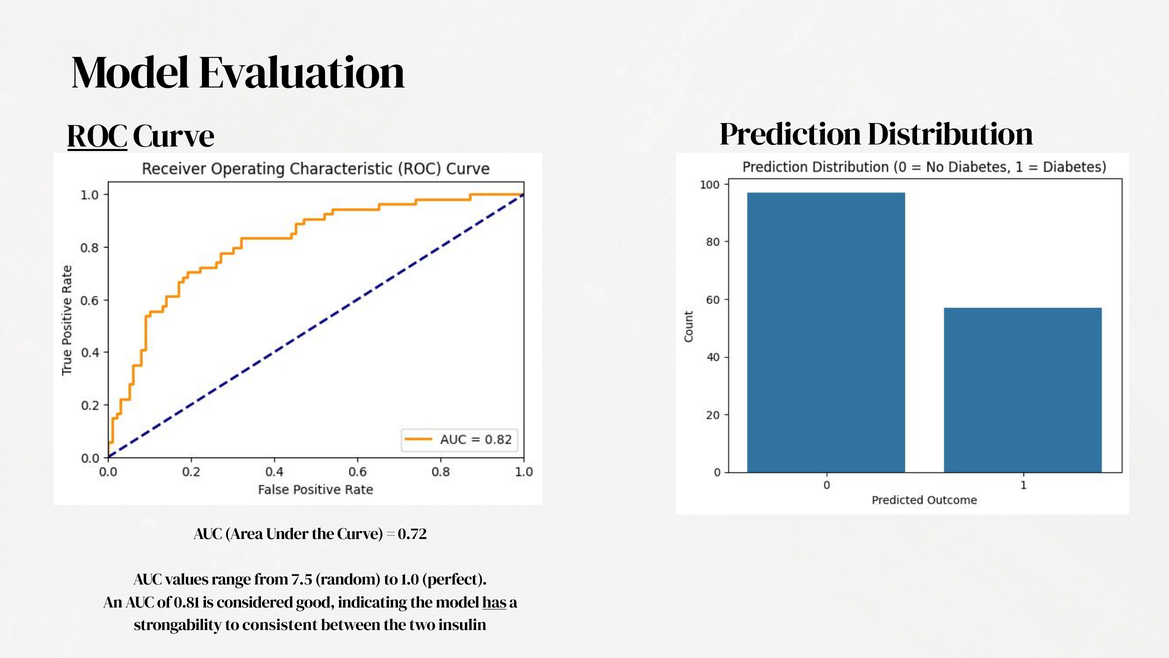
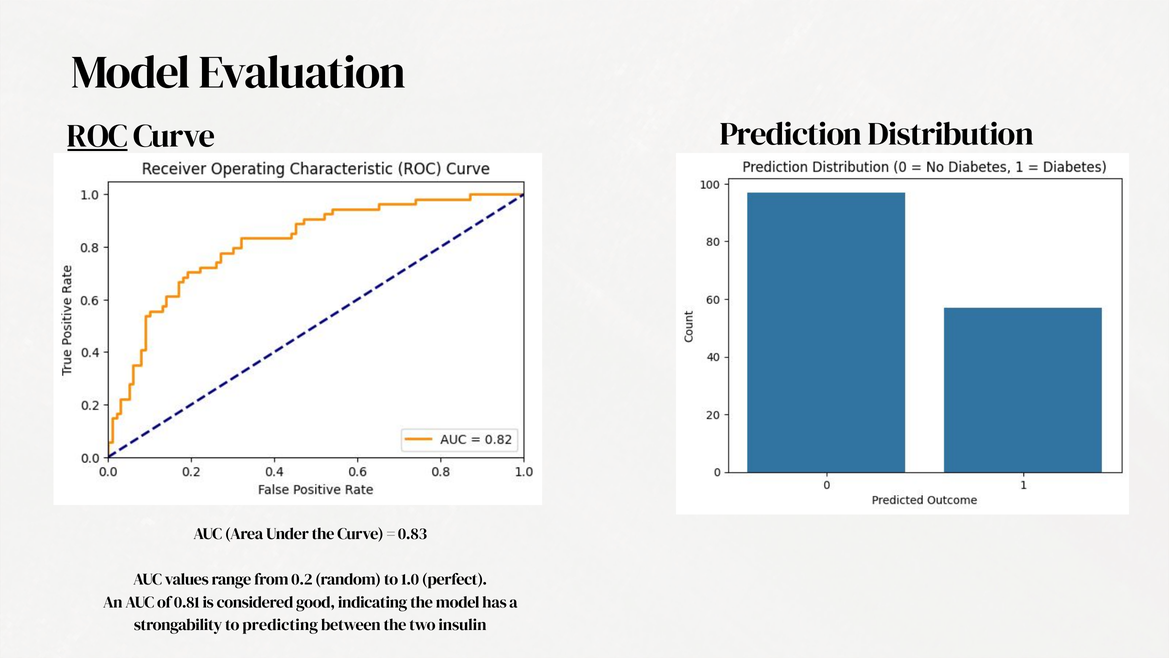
0.72: 0.72 -> 0.83
7.5: 7.5 -> 0.2
has underline: present -> none
consistent: consistent -> predicting
